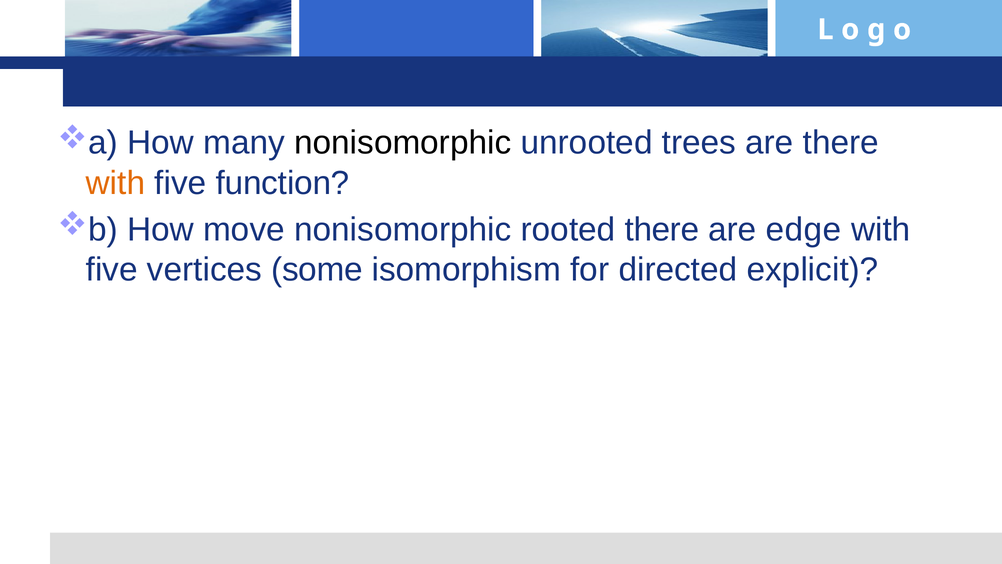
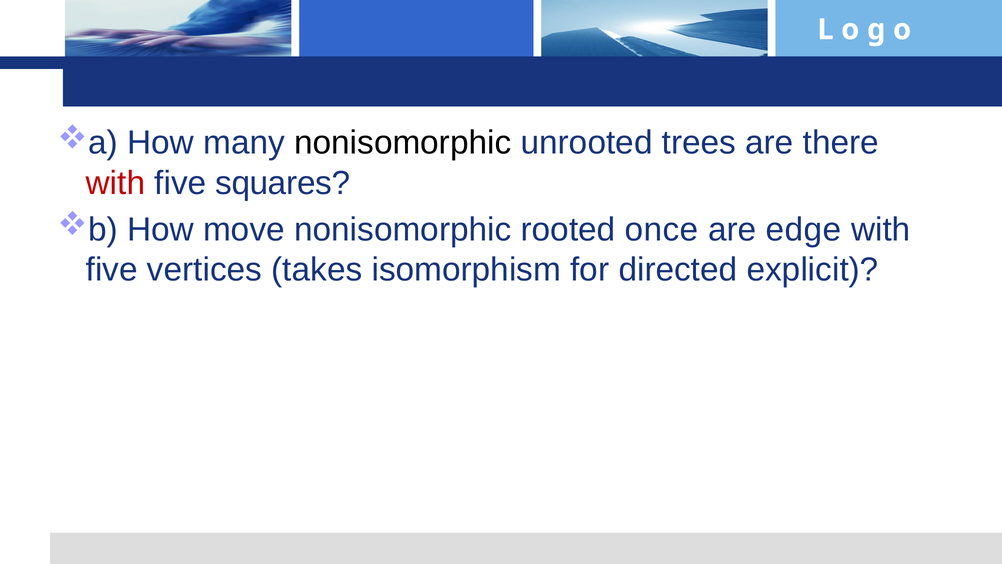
with at (115, 183) colour: orange -> red
function: function -> squares
rooted there: there -> once
some: some -> takes
